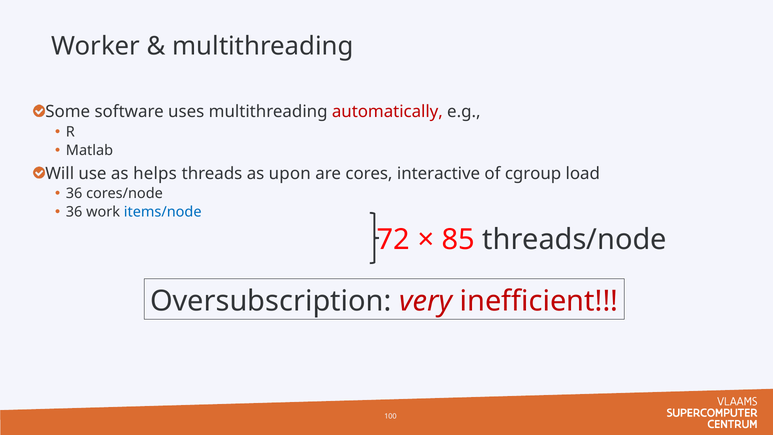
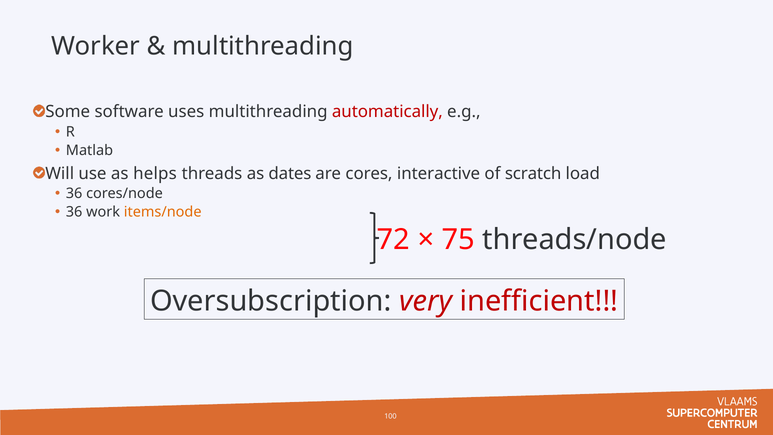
upon: upon -> dates
cgroup: cgroup -> scratch
items/node colour: blue -> orange
85: 85 -> 75
